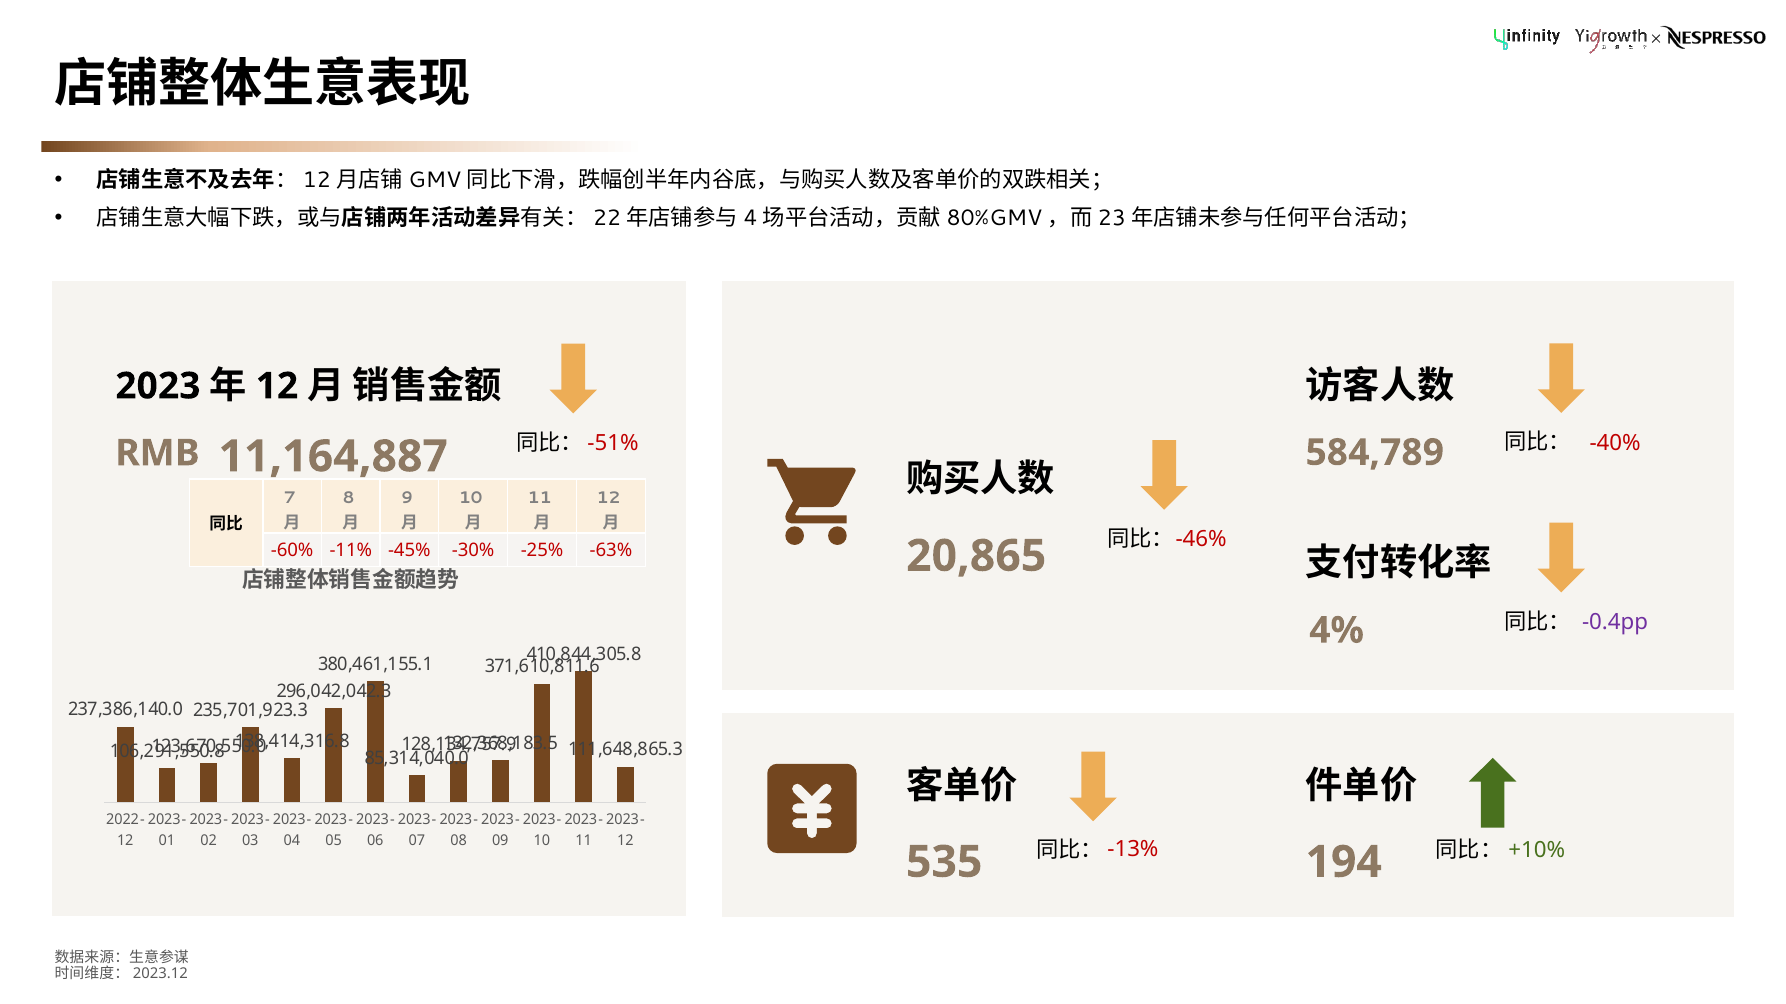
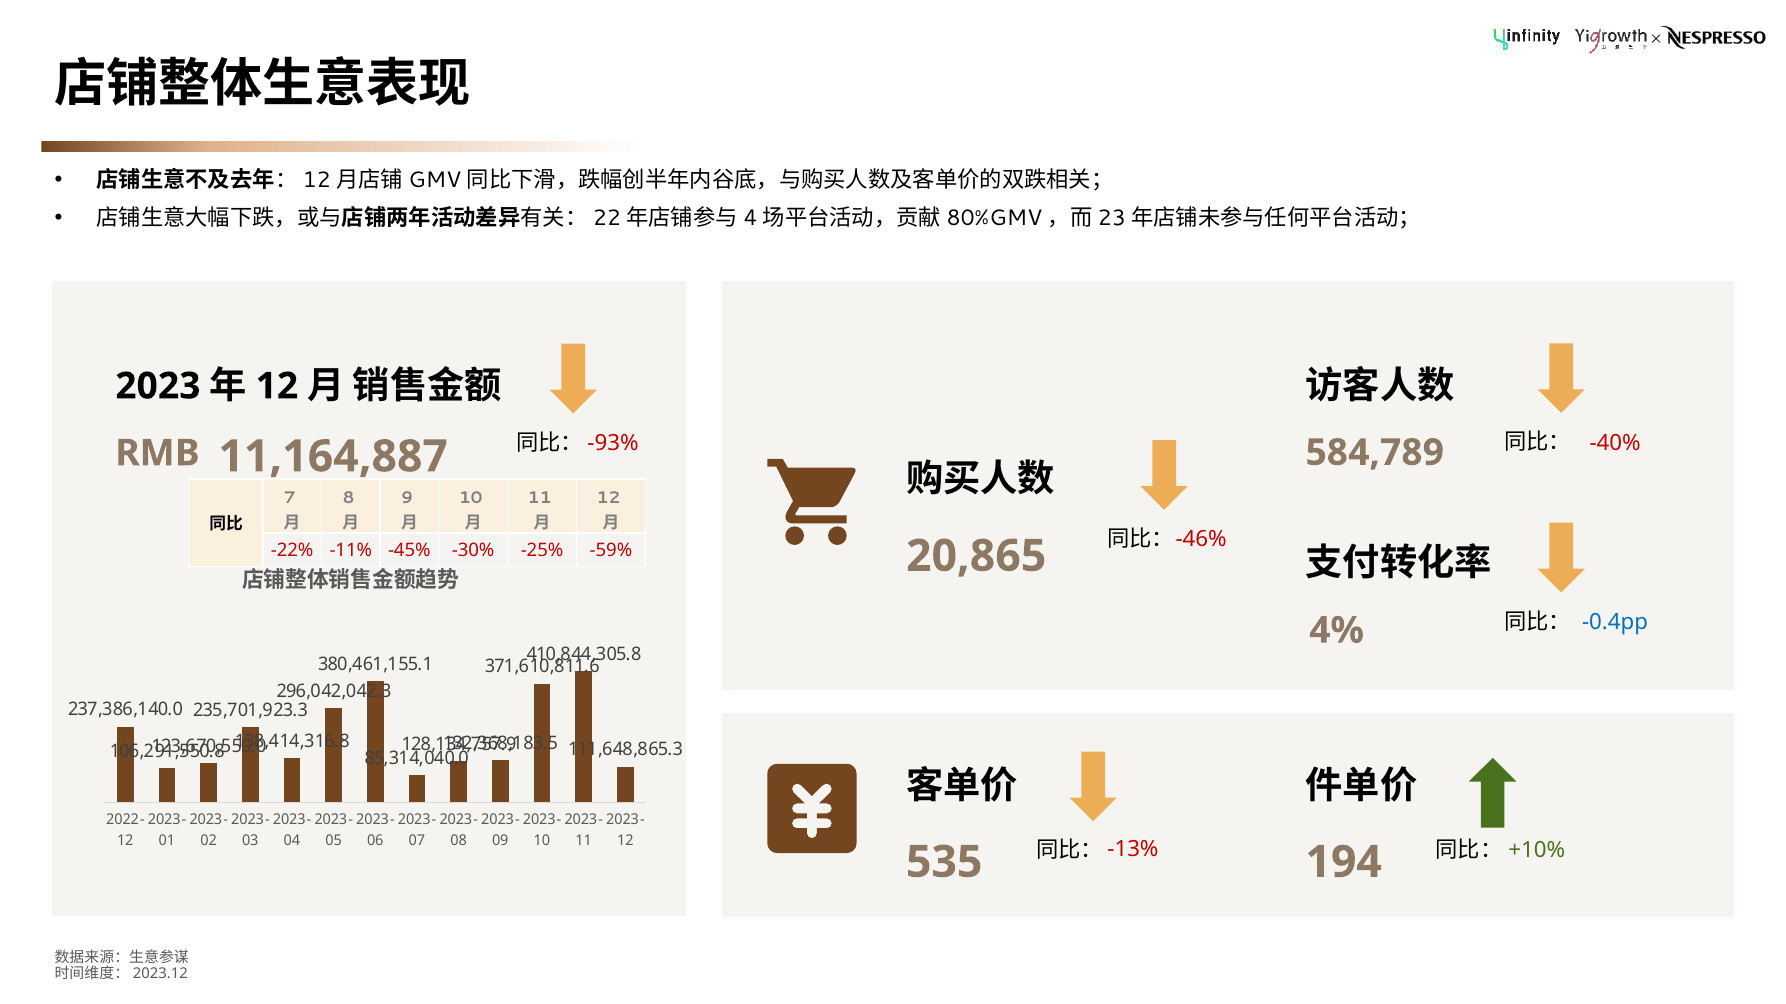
-51%: -51% -> -93%
-60%: -60% -> -22%
-63%: -63% -> -59%
-0.4pp colour: purple -> blue
